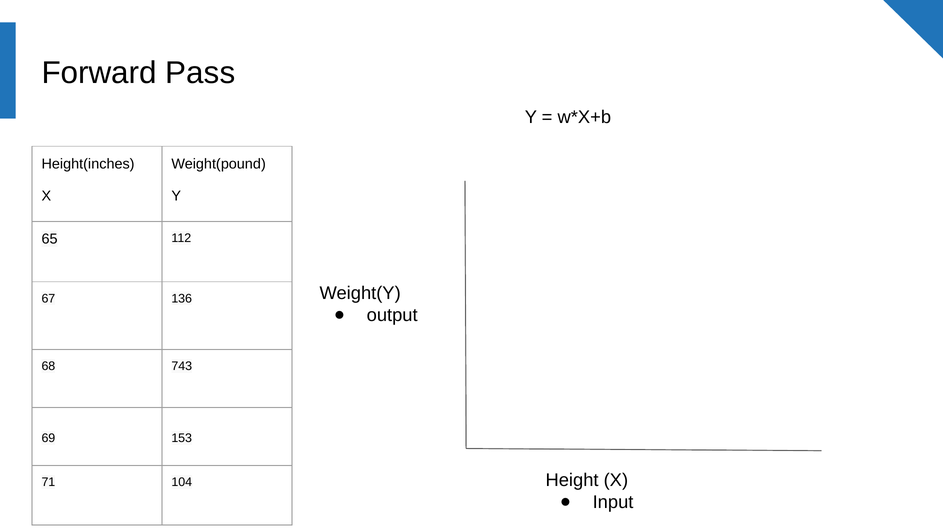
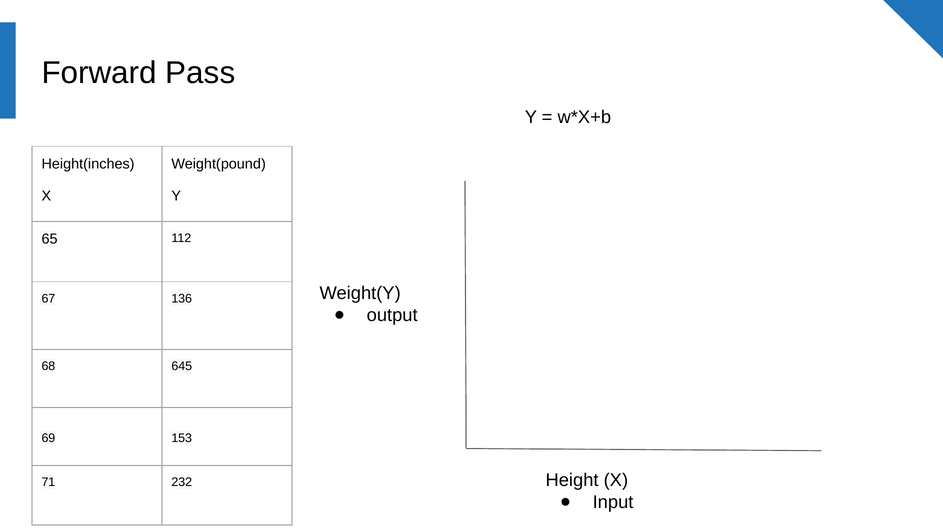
743: 743 -> 645
104: 104 -> 232
